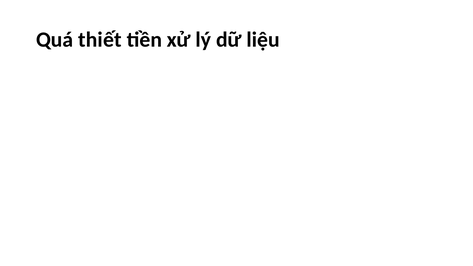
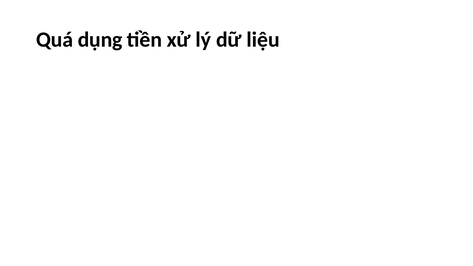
thiết: thiết -> dụng
